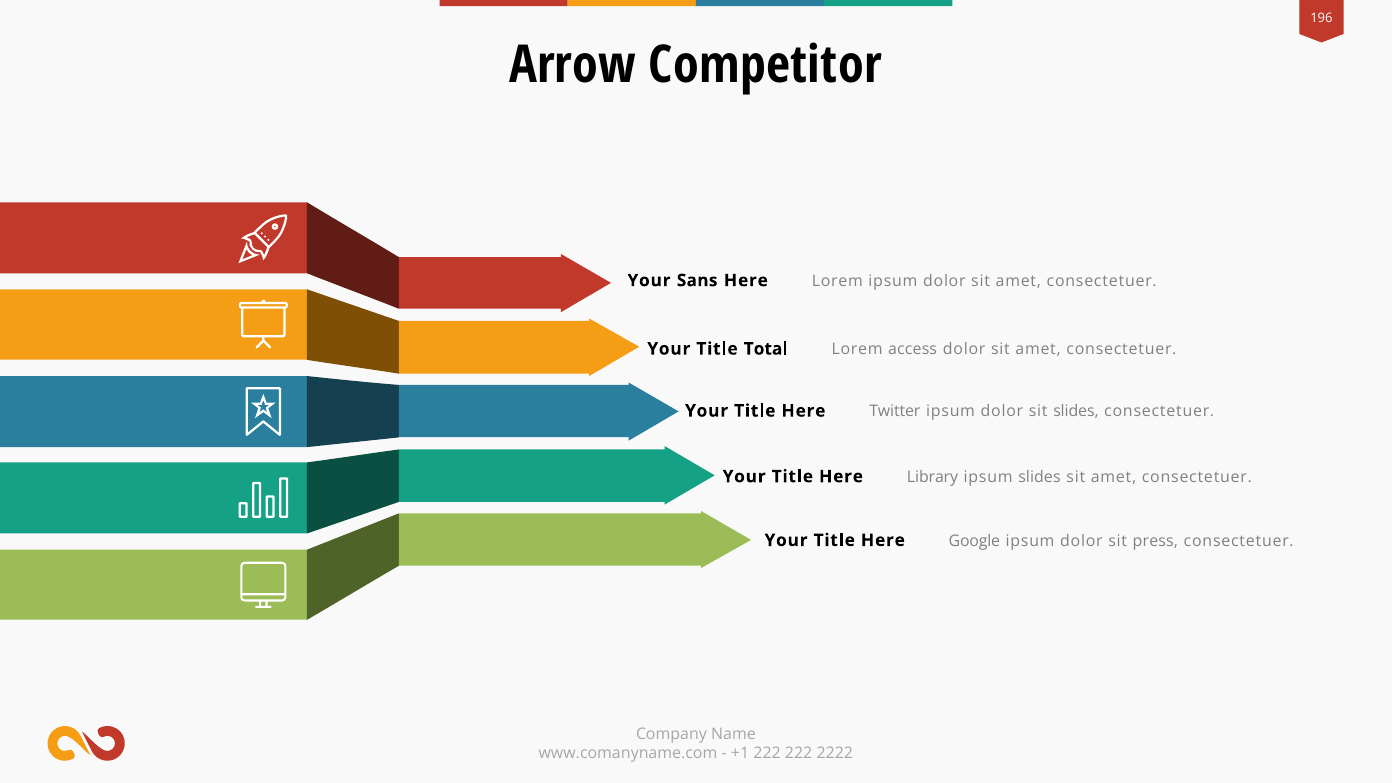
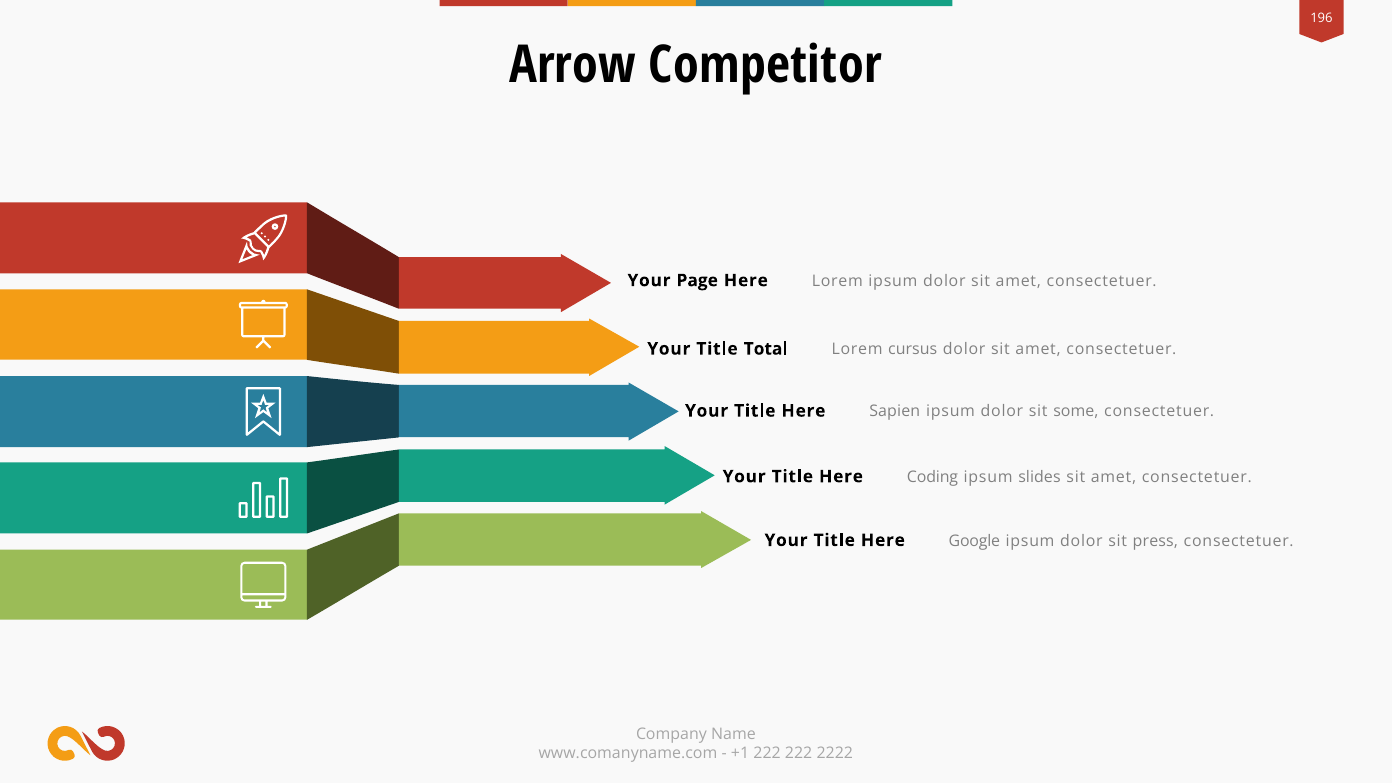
Sans: Sans -> Page
access: access -> cursus
Twitter: Twitter -> Sapien
sit slides: slides -> some
Library: Library -> Coding
